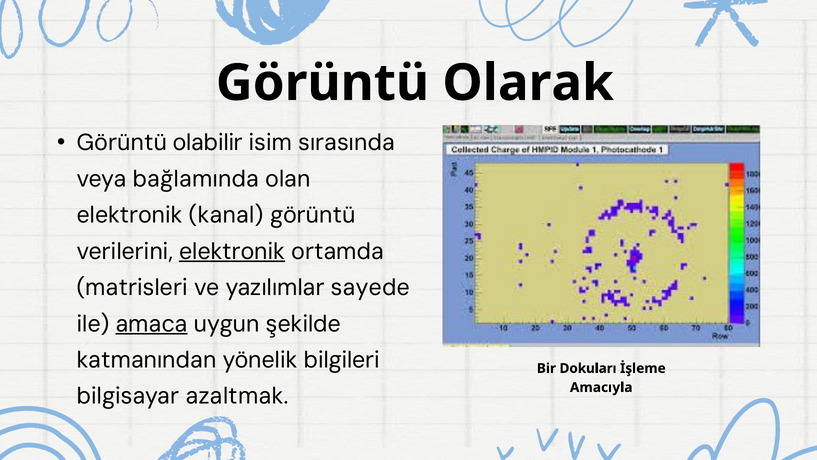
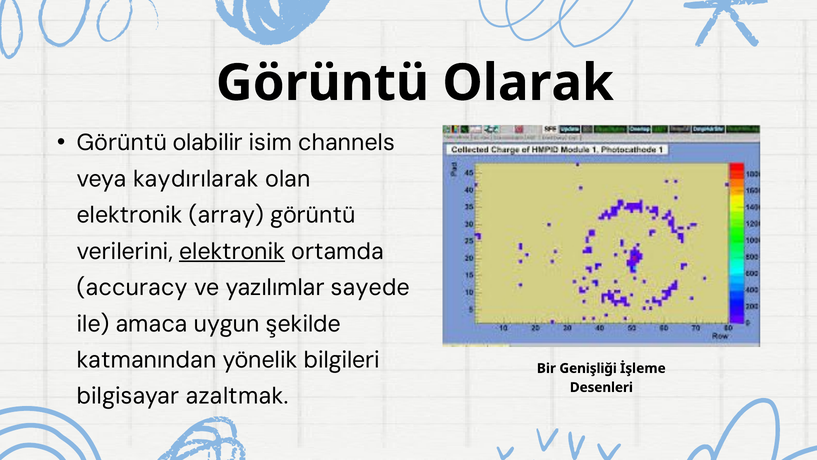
sırasında: sırasında -> channels
bağlamında: bağlamında -> kaydırılarak
kanal: kanal -> array
matrisleri: matrisleri -> accuracy
amaca underline: present -> none
Dokuları: Dokuları -> Genişliği
Amacıyla: Amacıyla -> Desenleri
